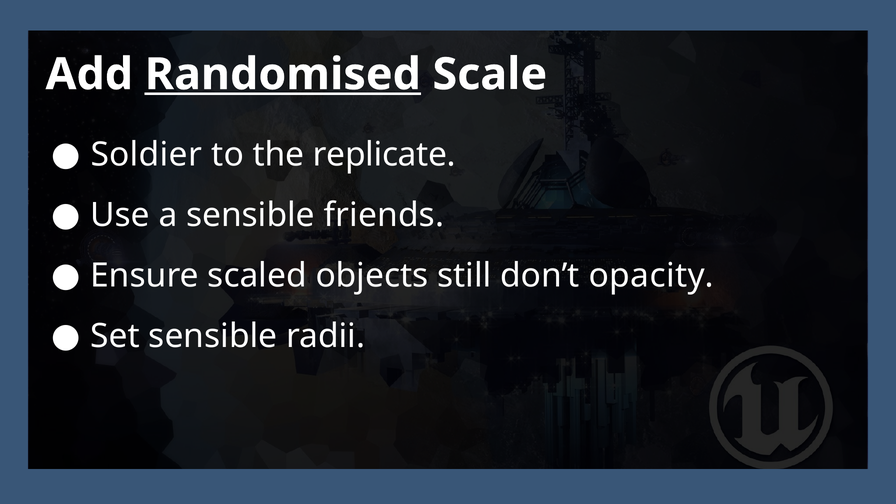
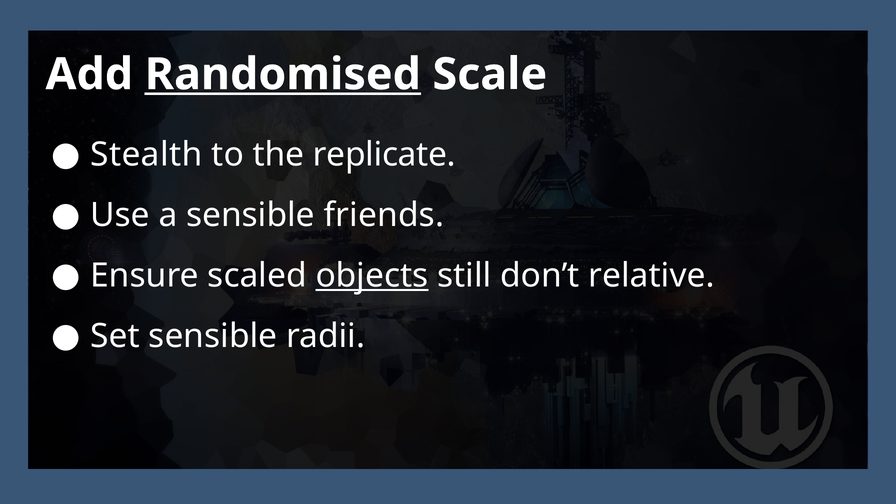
Soldier: Soldier -> Stealth
objects underline: none -> present
opacity: opacity -> relative
